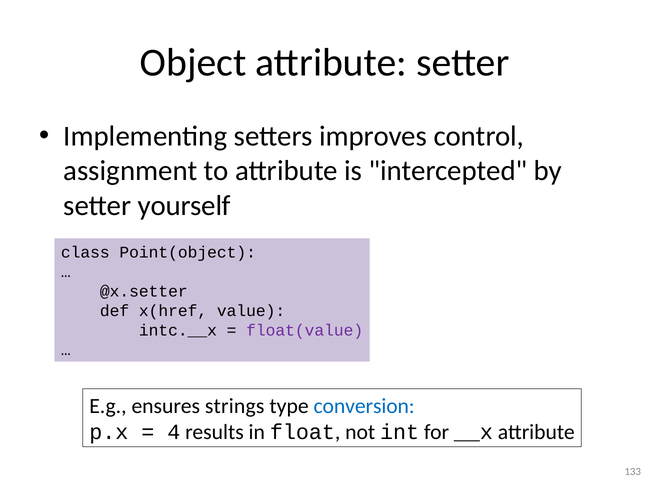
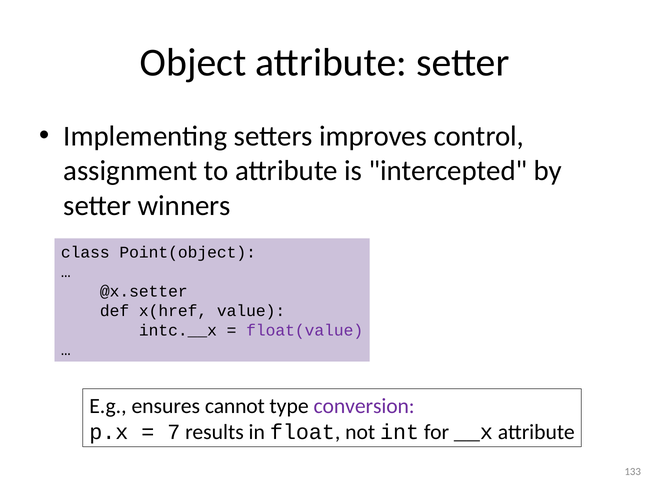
yourself: yourself -> winners
strings: strings -> cannot
conversion colour: blue -> purple
4: 4 -> 7
